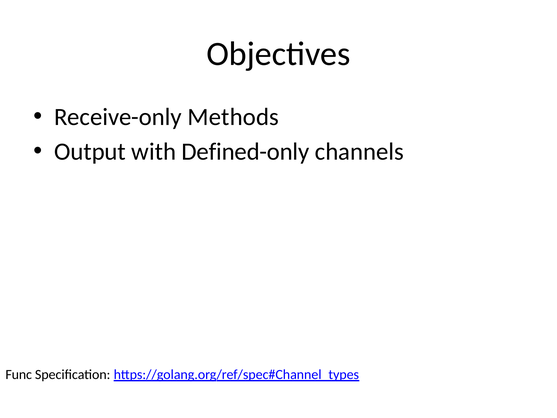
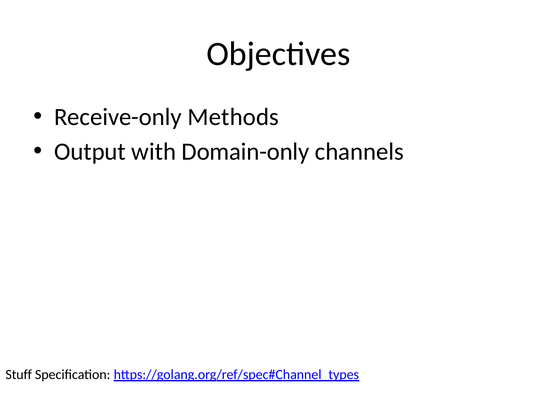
Defined-only: Defined-only -> Domain-only
Func: Func -> Stuff
